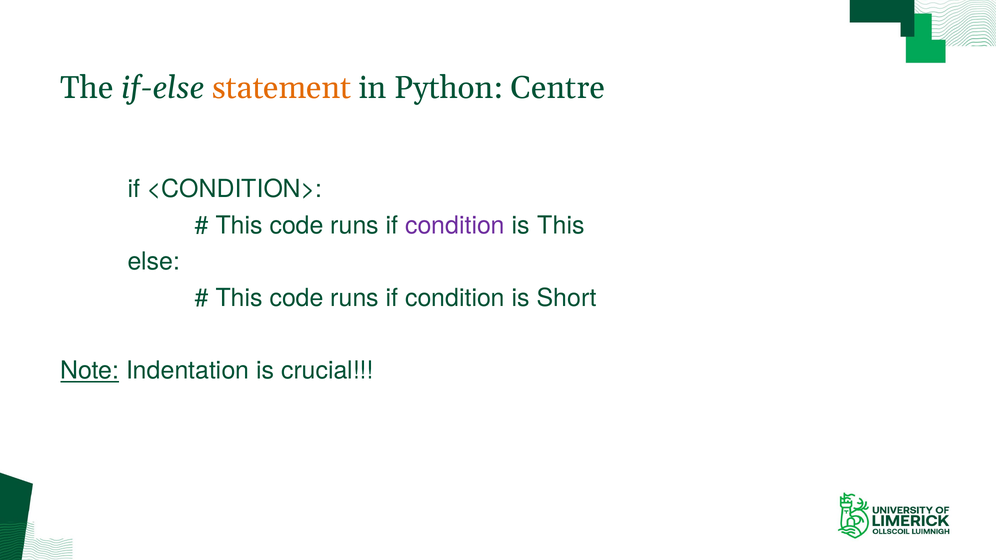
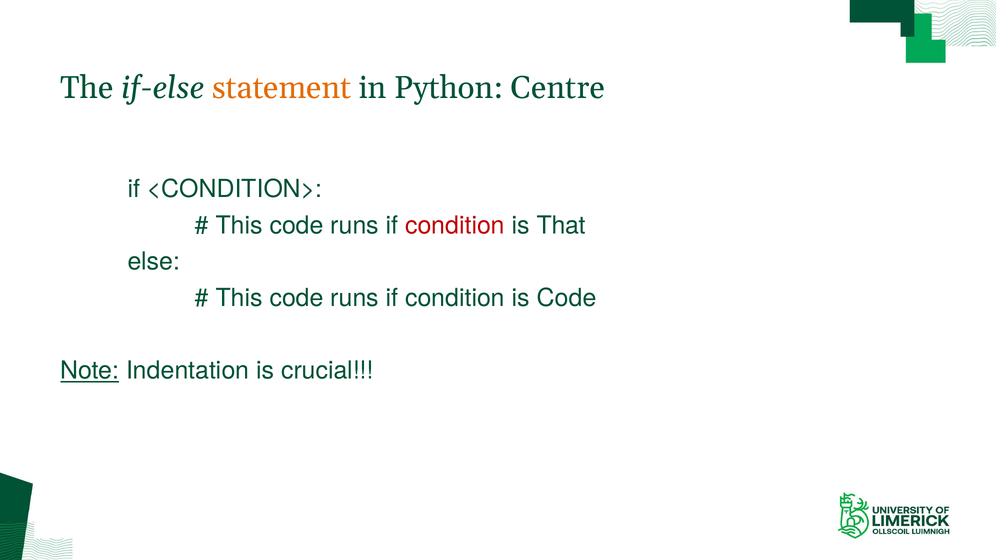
condition at (455, 226) colour: purple -> red
is This: This -> That
is Short: Short -> Code
